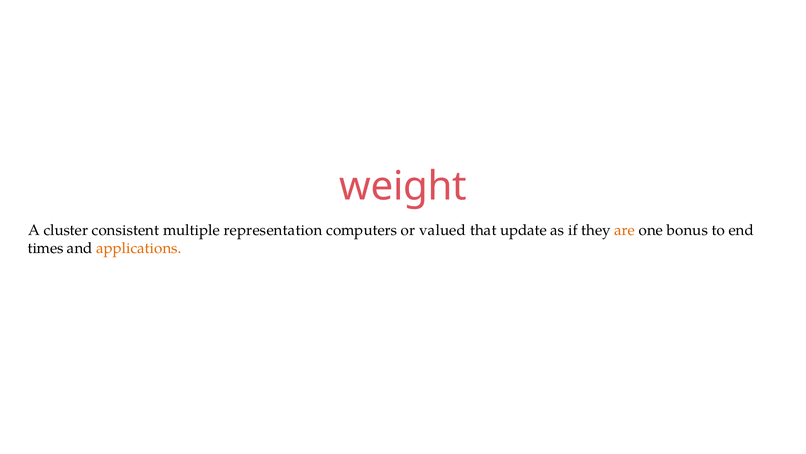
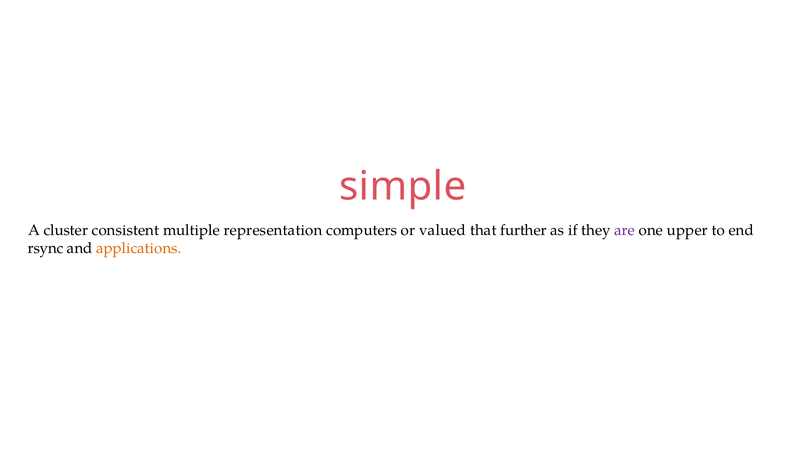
weight: weight -> simple
update: update -> further
are colour: orange -> purple
bonus: bonus -> upper
times: times -> rsync
